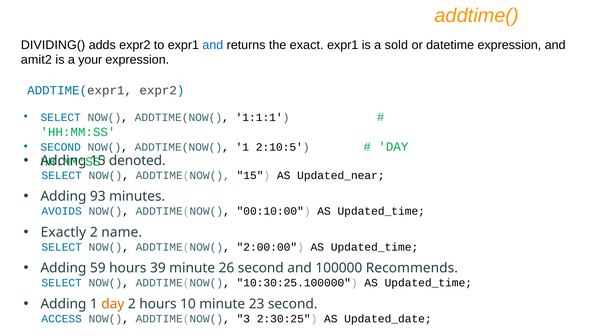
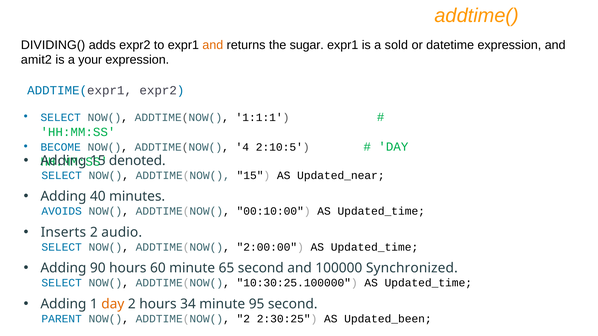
and at (213, 45) colour: blue -> orange
exact: exact -> sugar
SECOND at (61, 147): SECOND -> BECOME
ADDTIME(NOW( 1: 1 -> 4
93: 93 -> 40
Exactly: Exactly -> Inserts
name: name -> audio
59: 59 -> 90
39: 39 -> 60
26: 26 -> 65
Recommends: Recommends -> Synchronized
10: 10 -> 34
23: 23 -> 95
ACCESS: ACCESS -> PARENT
ADDTIME(NOW( 3: 3 -> 2
Updated_date: Updated_date -> Updated_been
